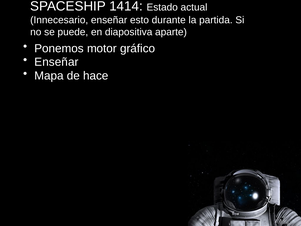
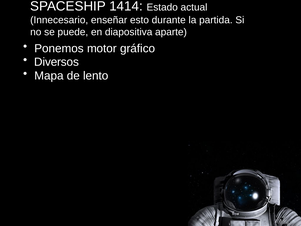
Enseñar at (56, 62): Enseñar -> Diversos
hace: hace -> lento
